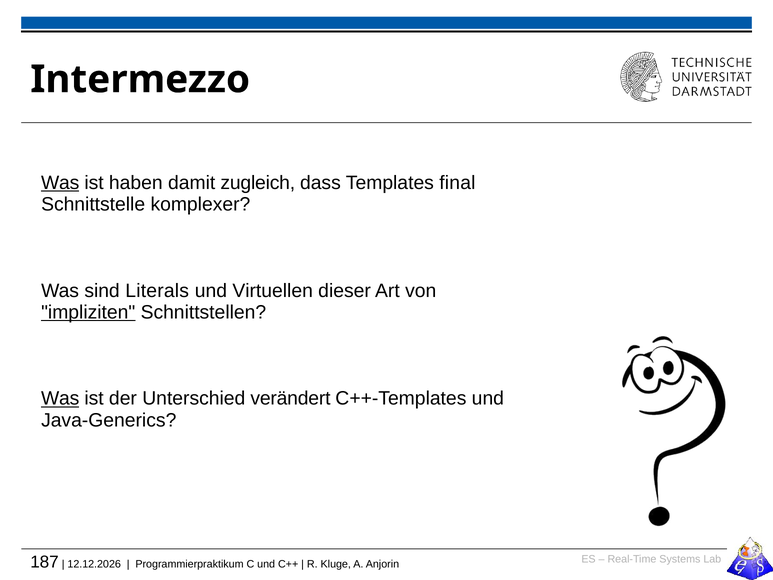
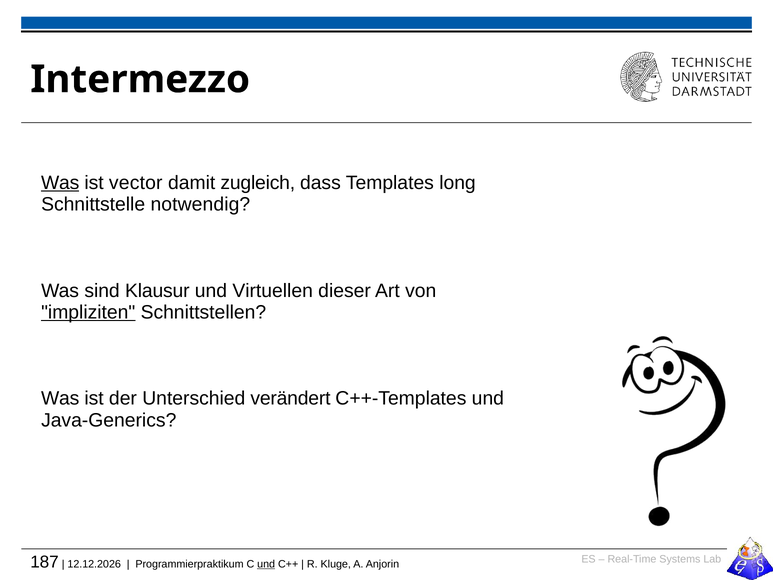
haben: haben -> vector
final: final -> long
komplexer: komplexer -> notwendig
Literals: Literals -> Klausur
Was at (60, 398) underline: present -> none
und at (266, 564) underline: none -> present
